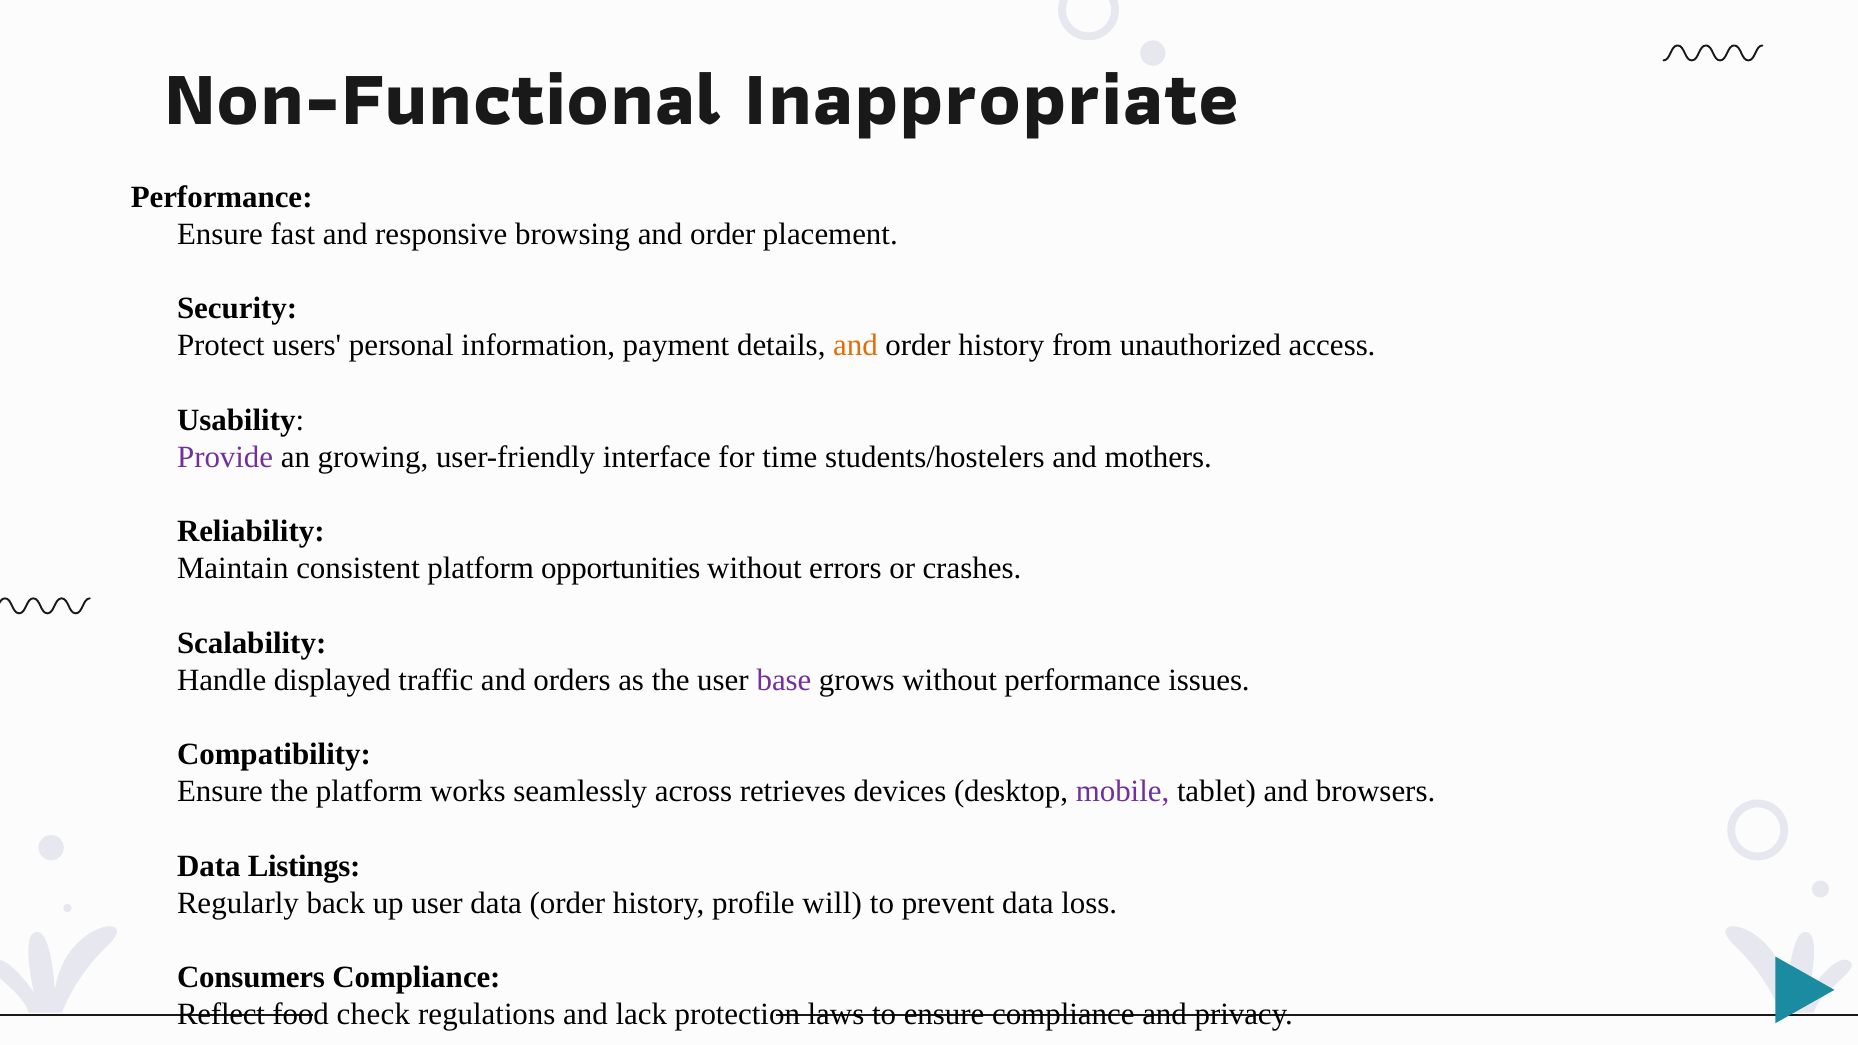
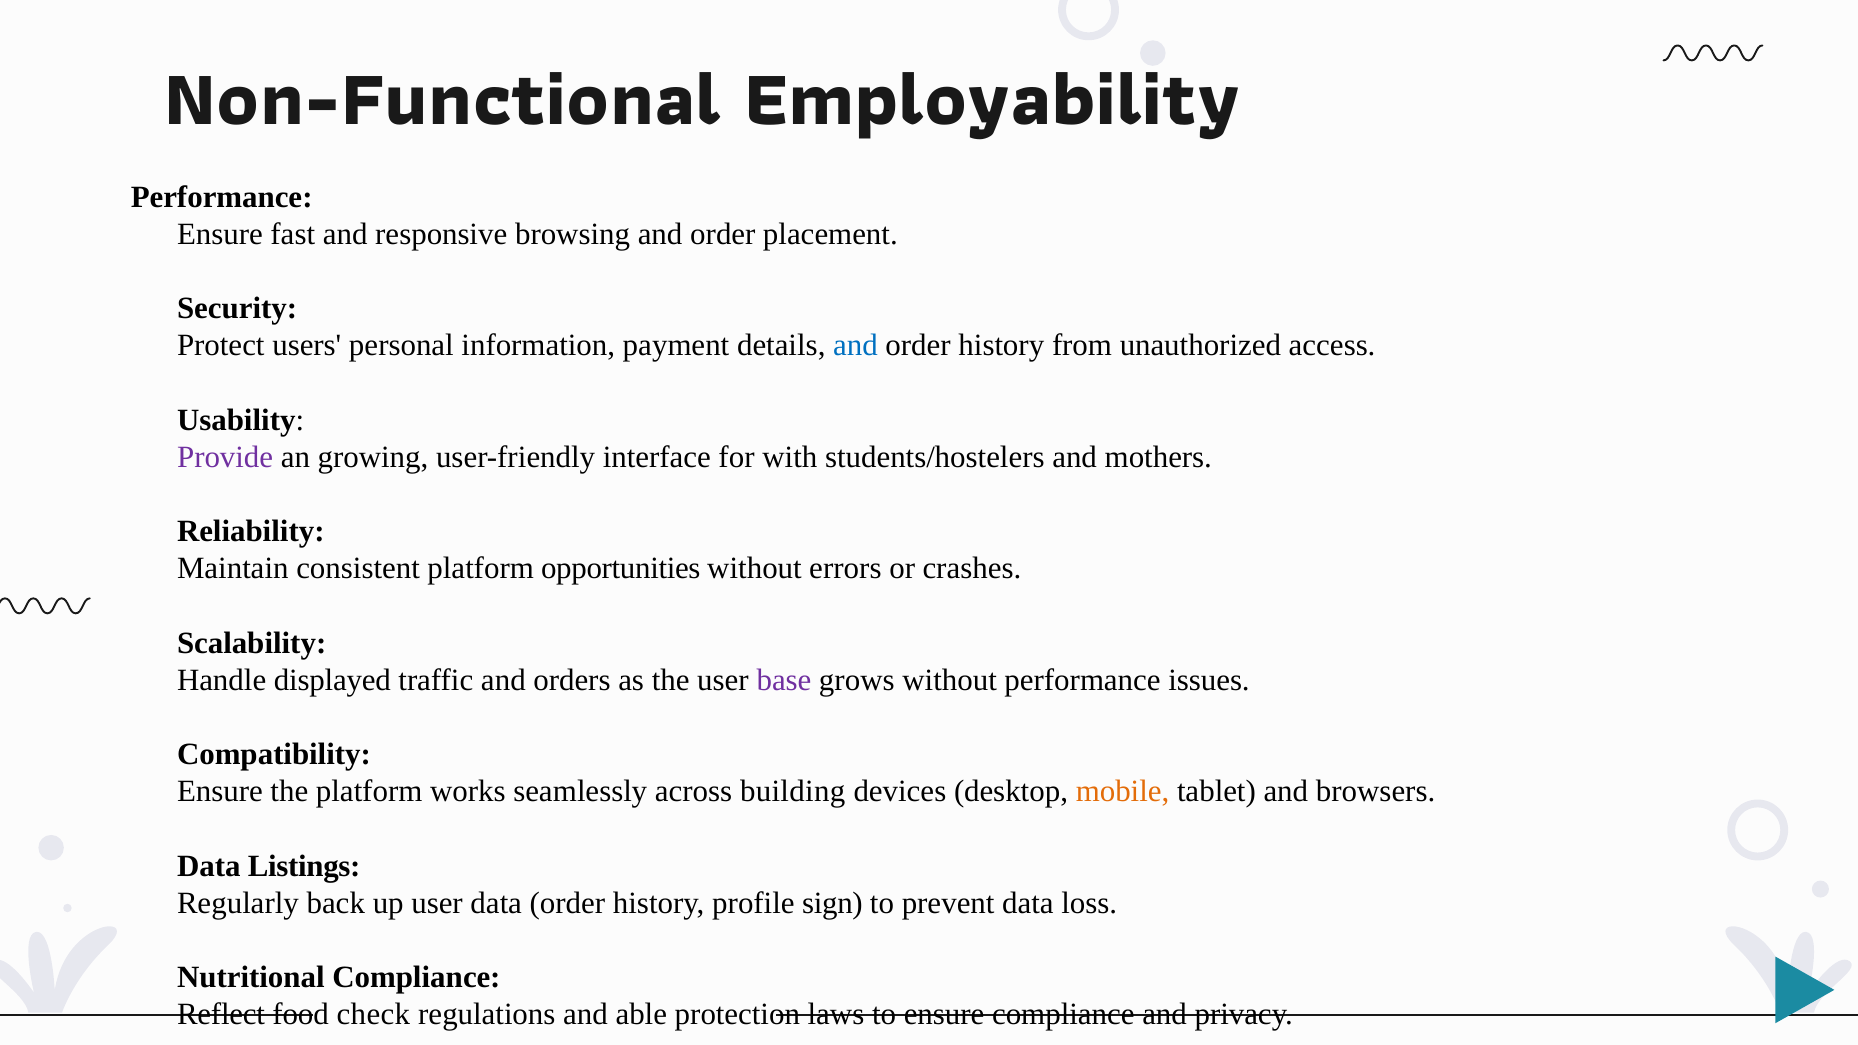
Inappropriate: Inappropriate -> Employability
and at (855, 346) colour: orange -> blue
time: time -> with
retrieves: retrieves -> building
mobile colour: purple -> orange
will: will -> sign
Consumers: Consumers -> Nutritional
lack: lack -> able
